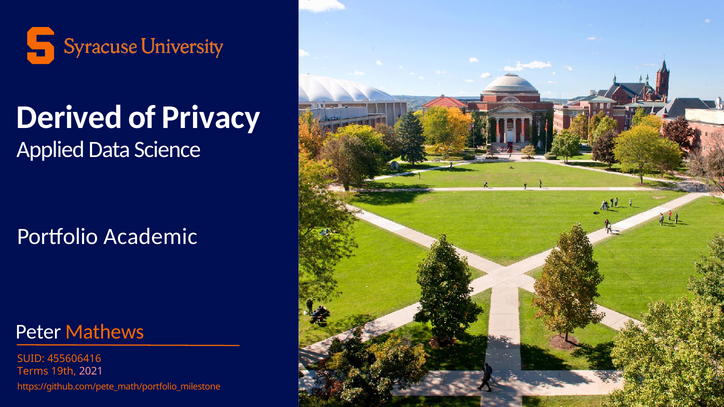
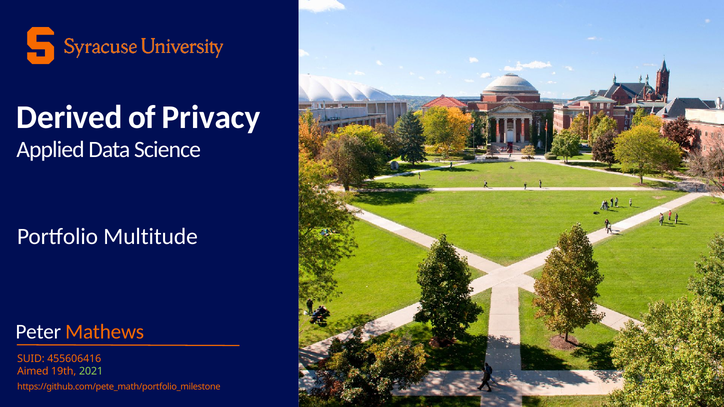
Academic: Academic -> Multitude
Terms: Terms -> Aimed
2021 colour: pink -> light green
